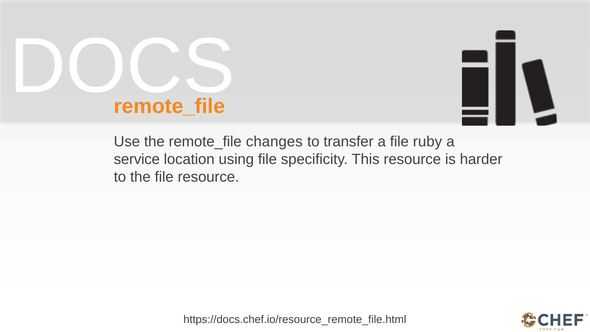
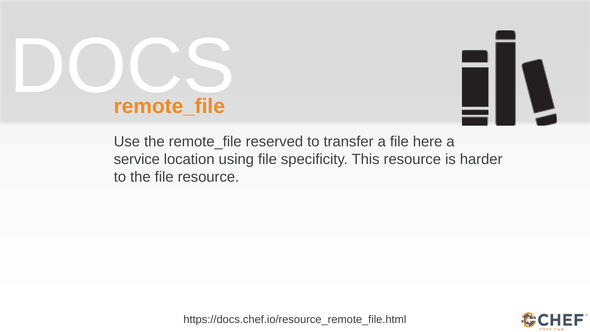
changes: changes -> reserved
ruby: ruby -> here
